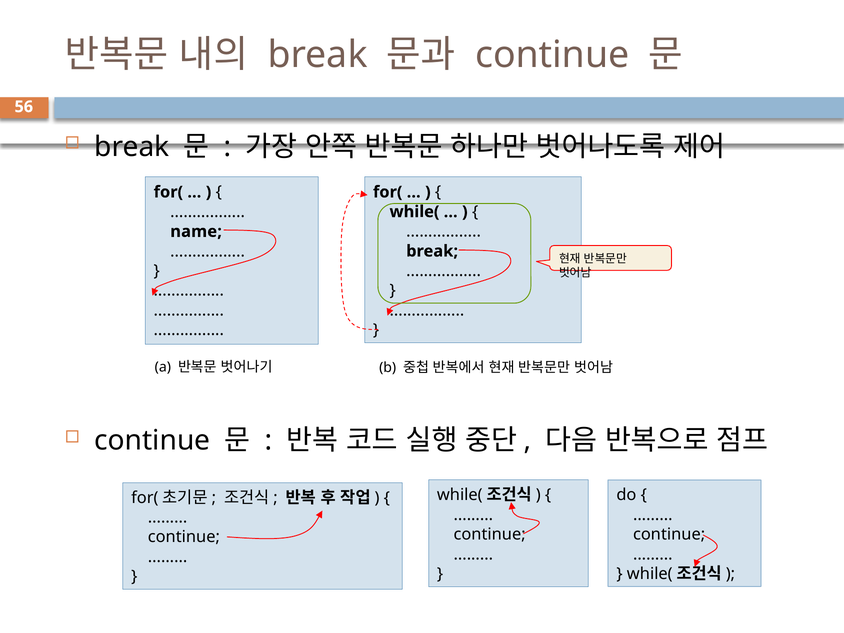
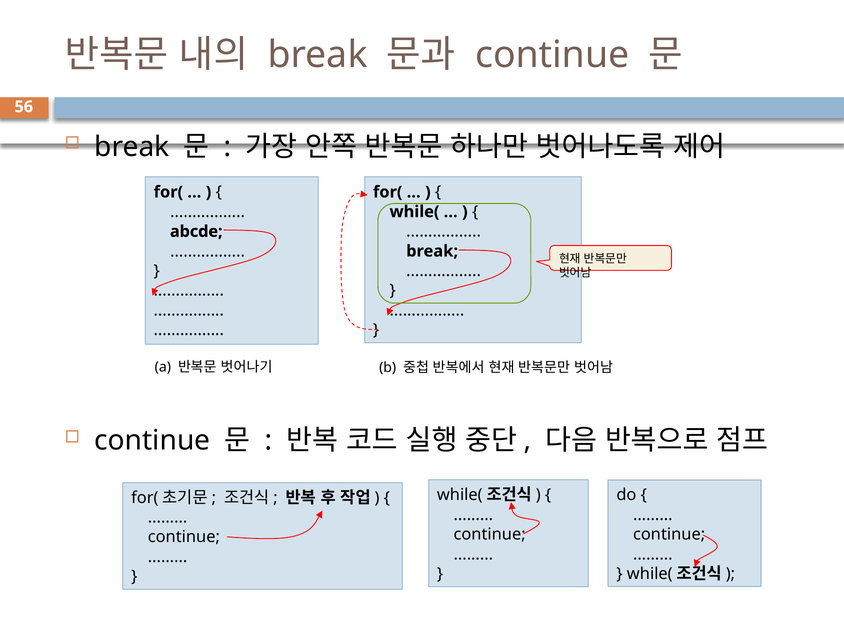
name: name -> abcde
